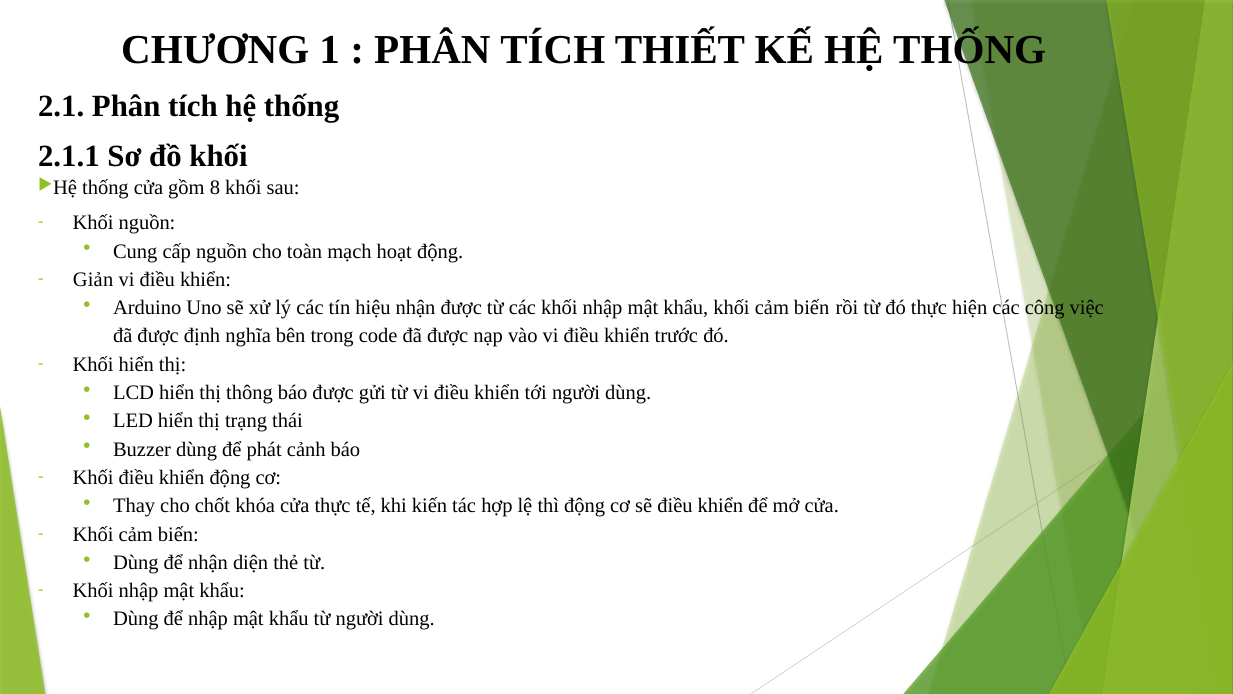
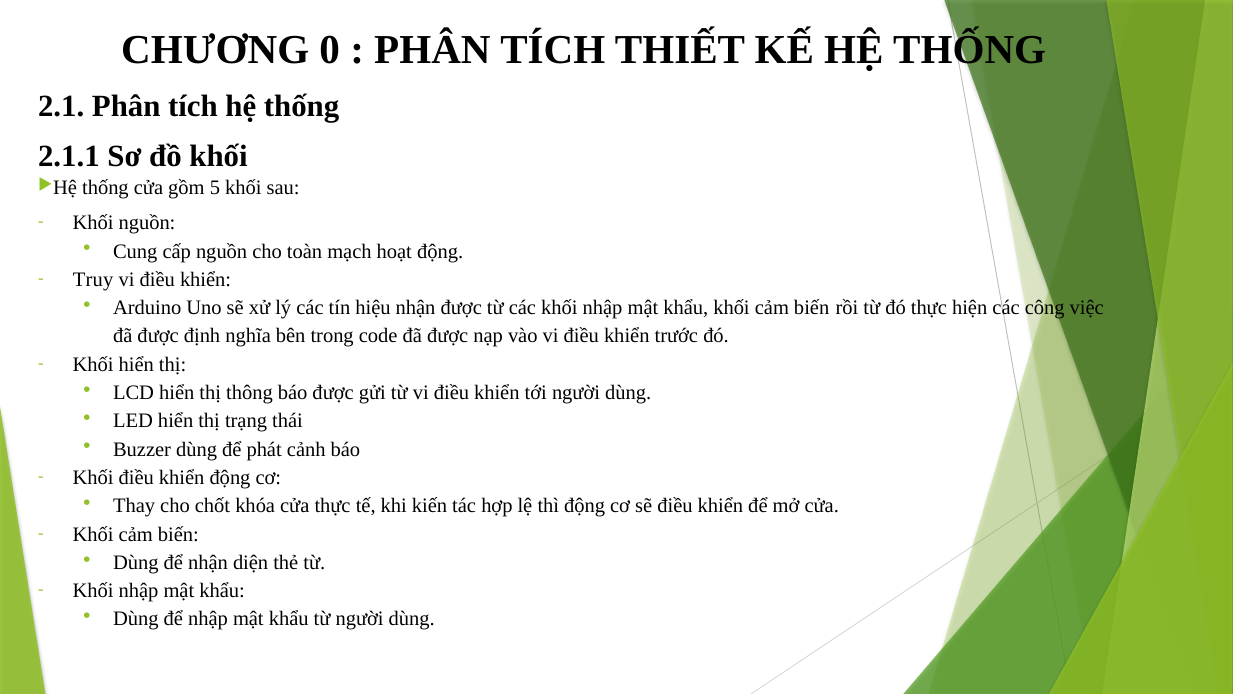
1: 1 -> 0
8: 8 -> 5
Giản: Giản -> Truy
